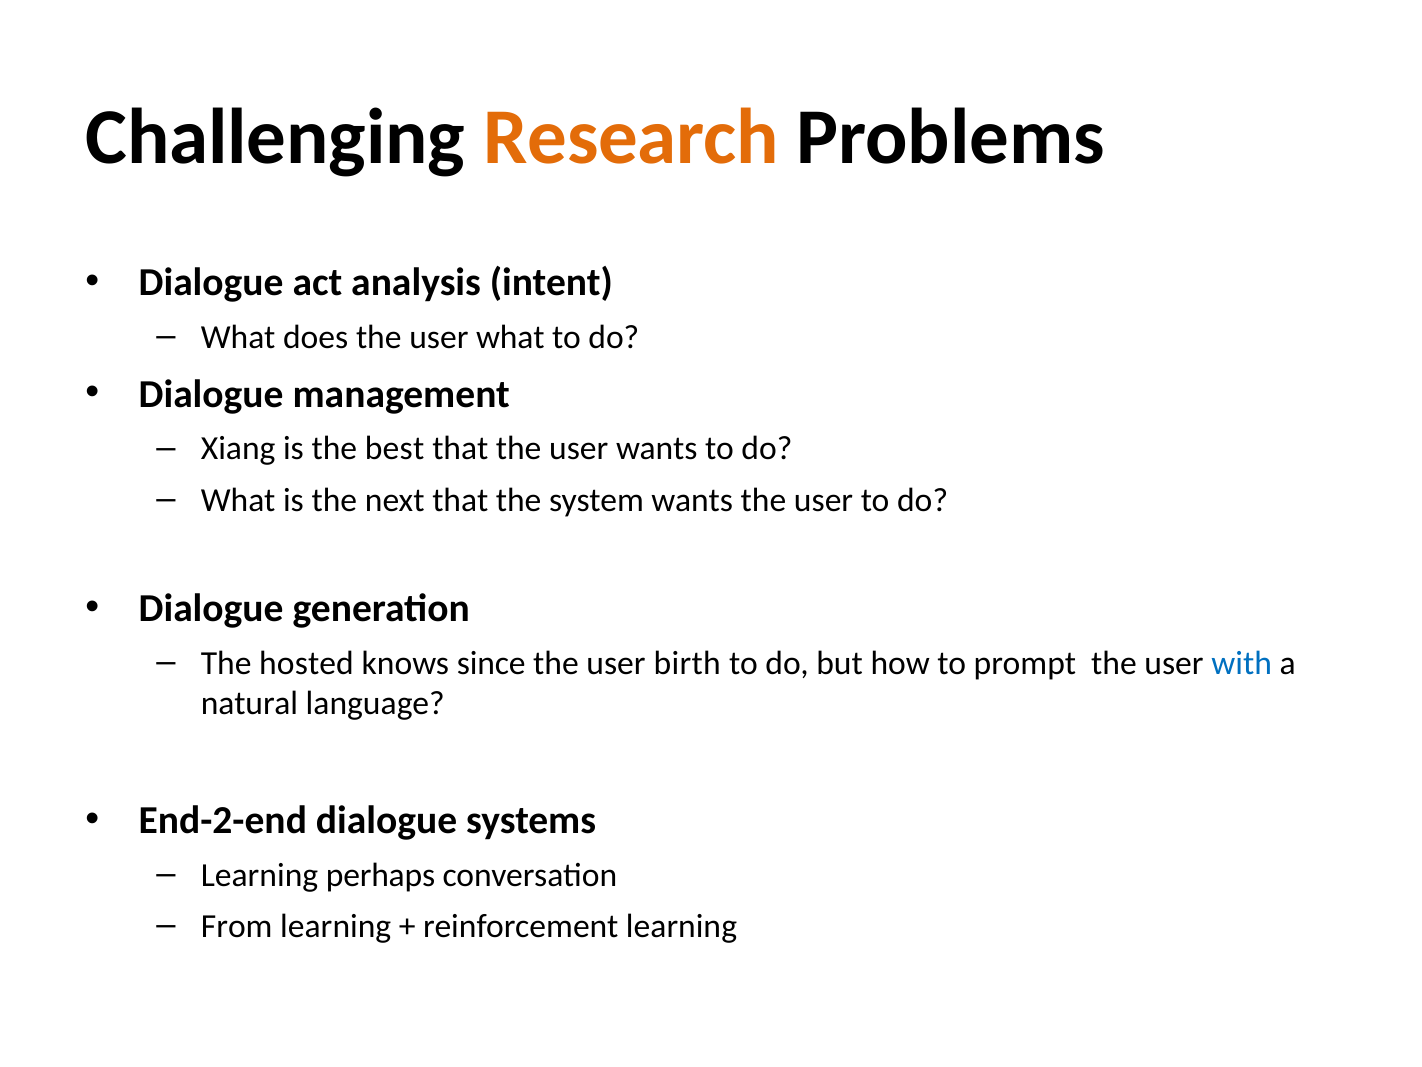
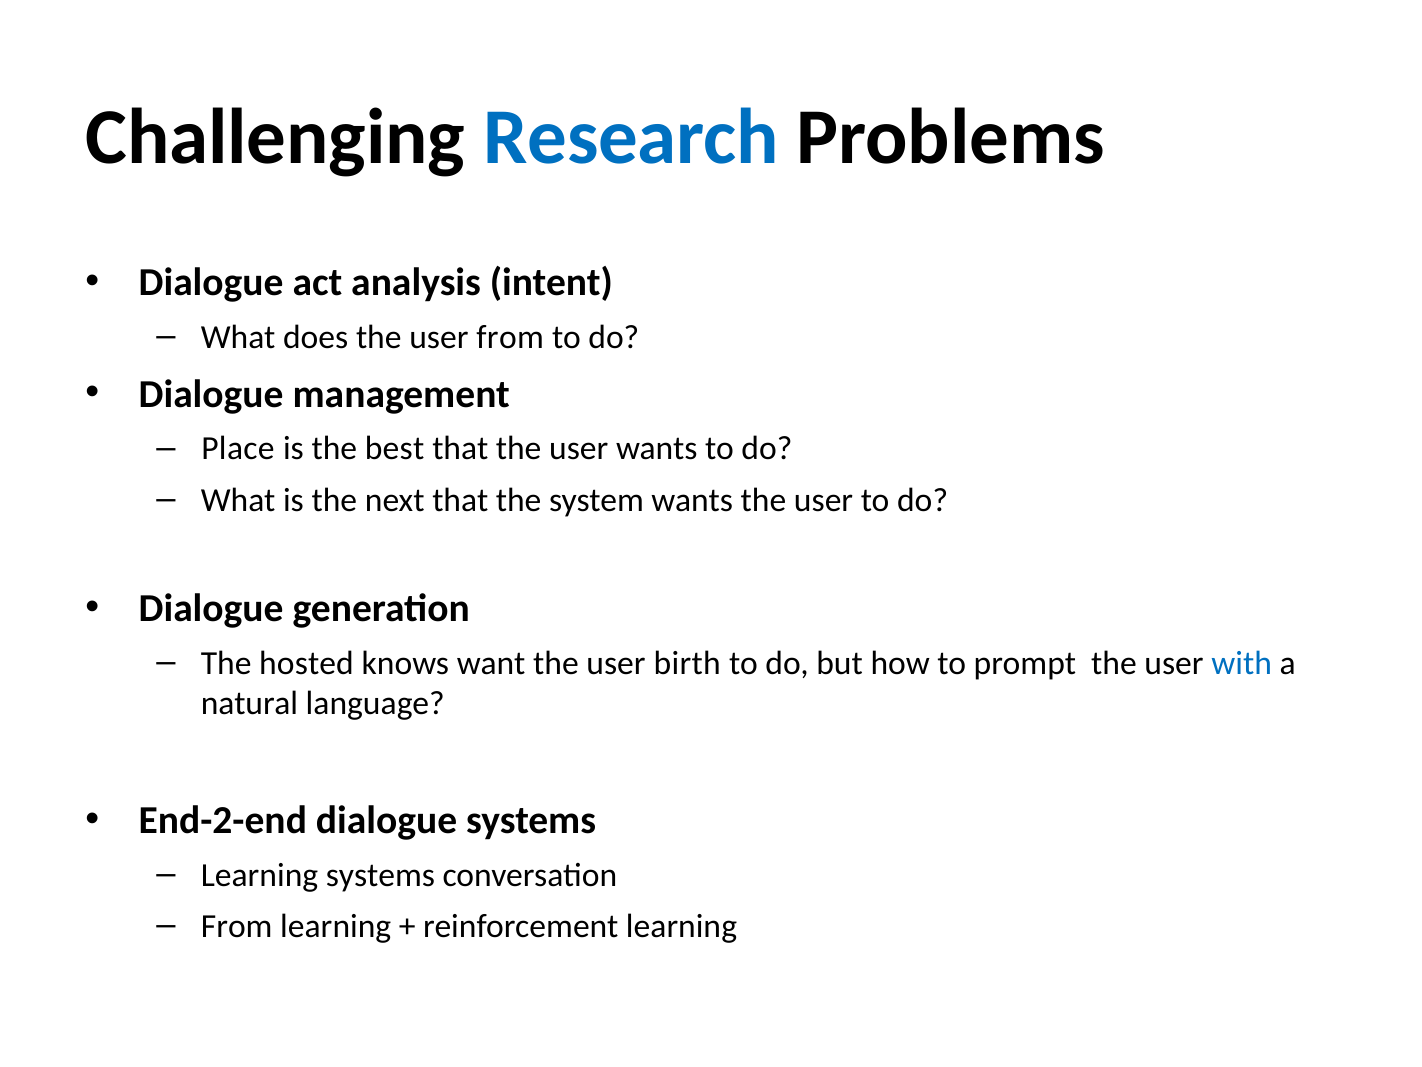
Research colour: orange -> blue
user what: what -> from
Xiang: Xiang -> Place
since: since -> want
Learning perhaps: perhaps -> systems
